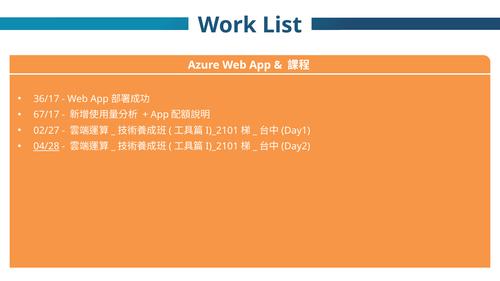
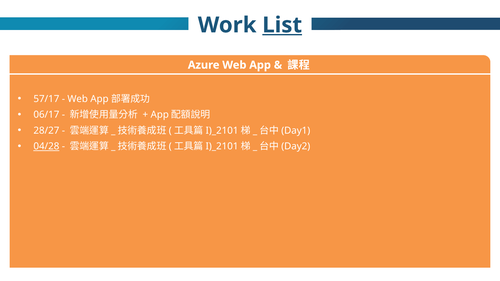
List underline: none -> present
36/17: 36/17 -> 57/17
67/17: 67/17 -> 06/17
02/27: 02/27 -> 28/27
